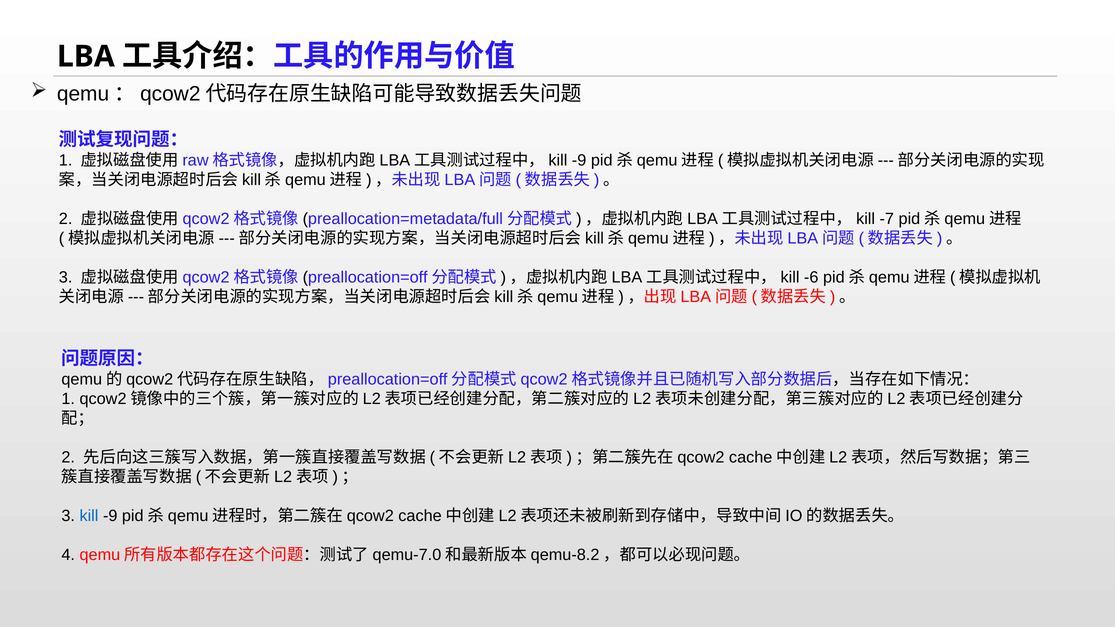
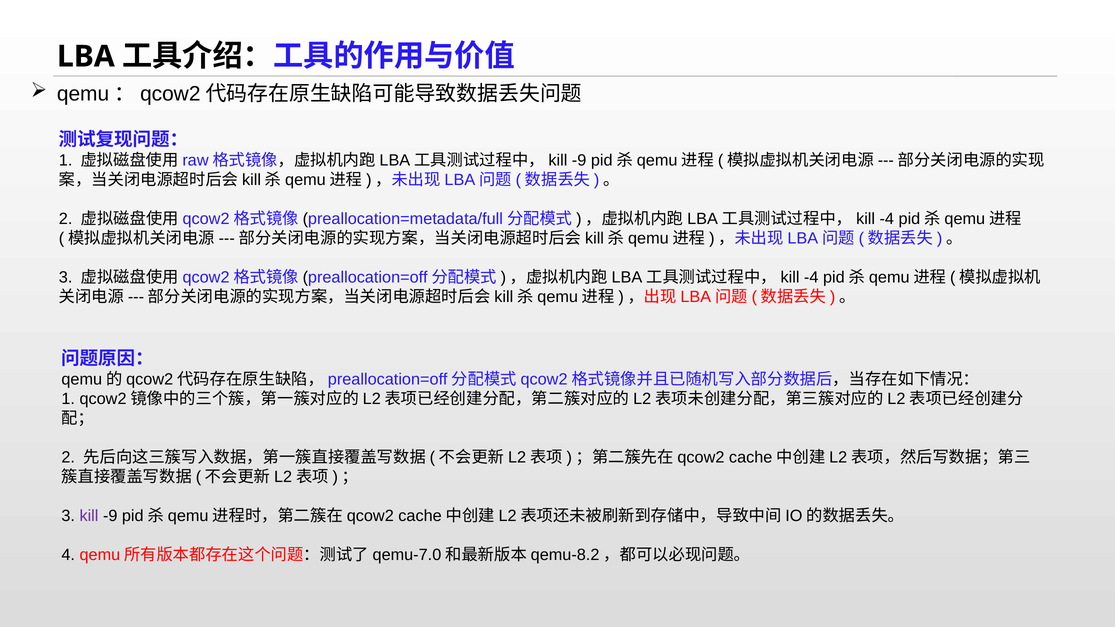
-7 at (887, 219): -7 -> -4
-6 at (811, 277): -6 -> -4
kill colour: blue -> purple
